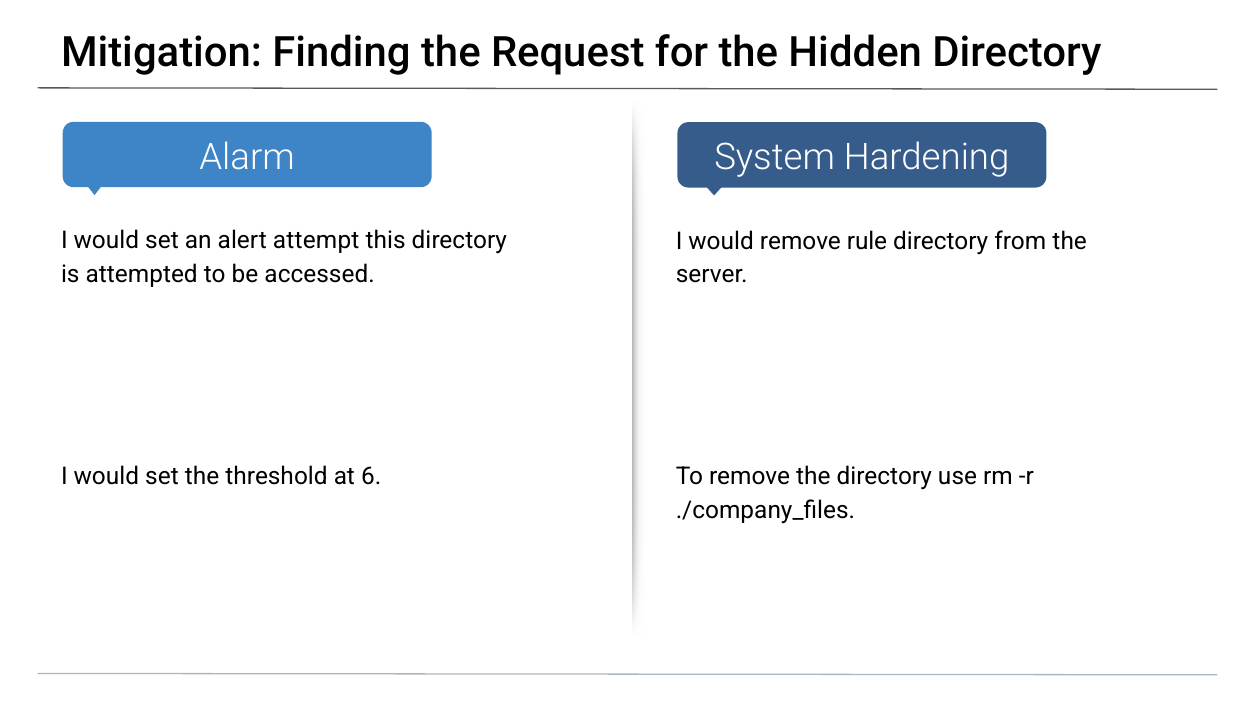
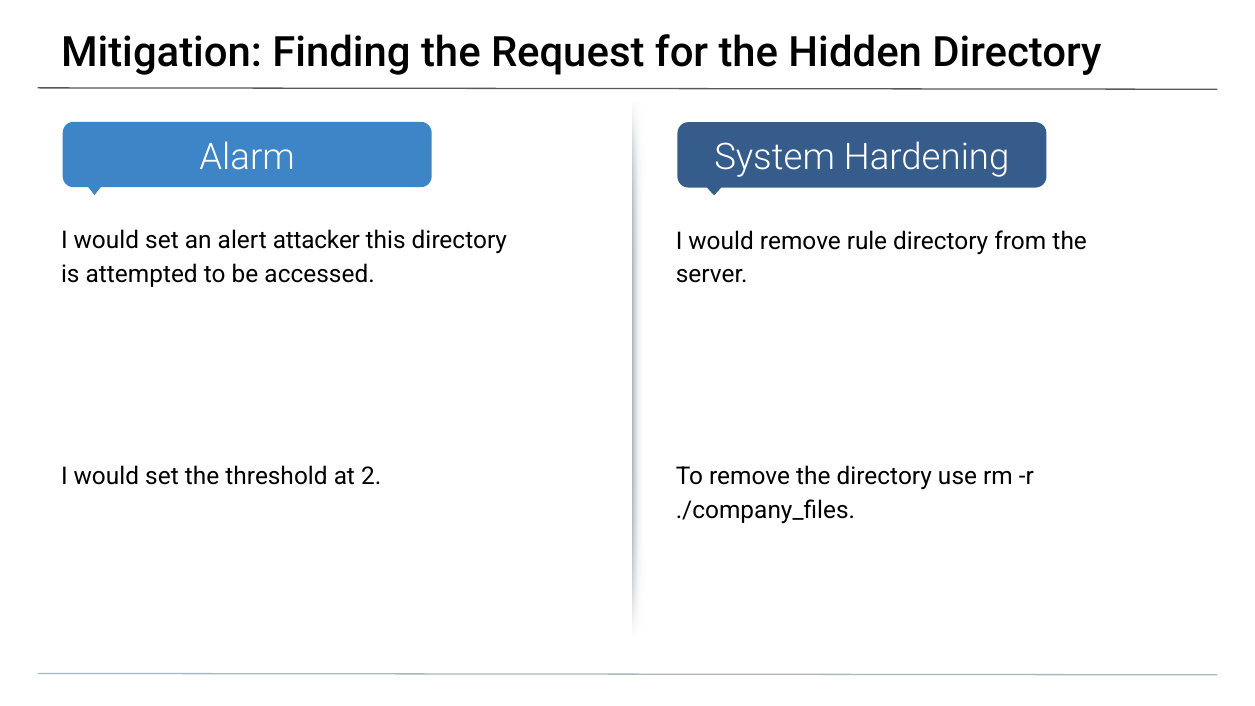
attempt: attempt -> attacker
6: 6 -> 2
